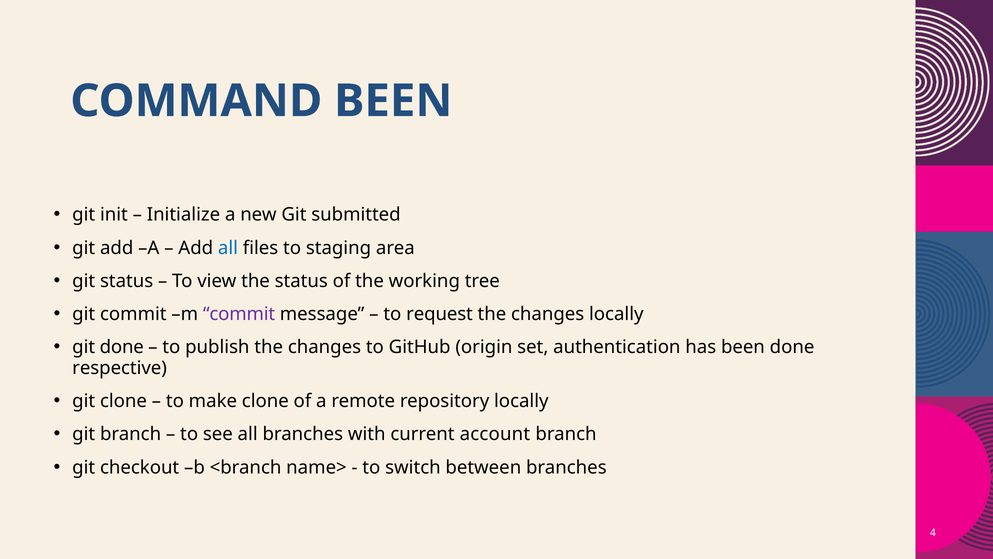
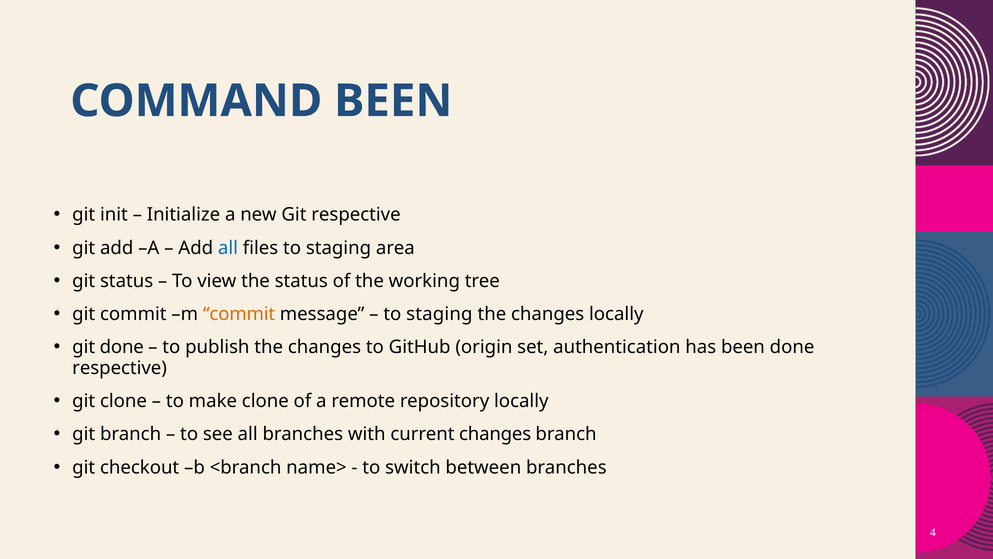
Git submitted: submitted -> respective
commit at (239, 314) colour: purple -> orange
request at (440, 314): request -> staging
current account: account -> changes
